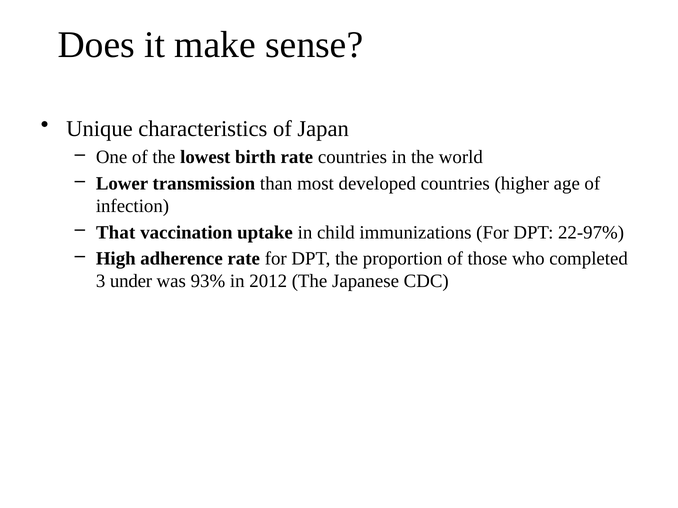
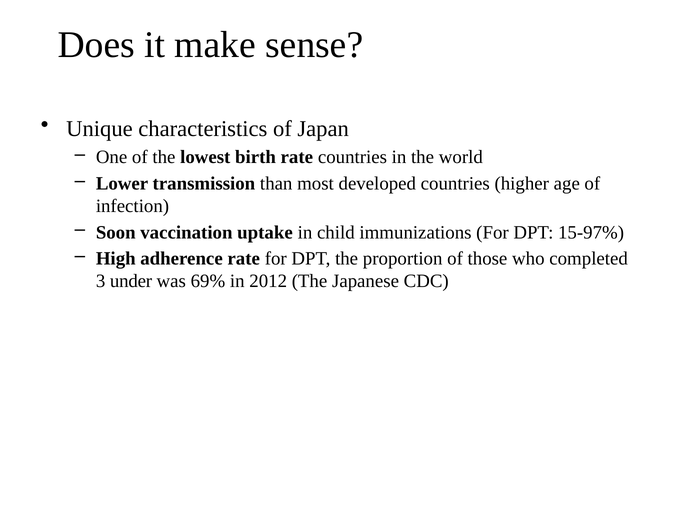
That: That -> Soon
22-97%: 22-97% -> 15-97%
93%: 93% -> 69%
